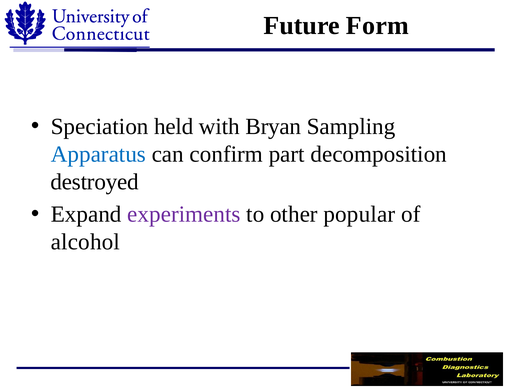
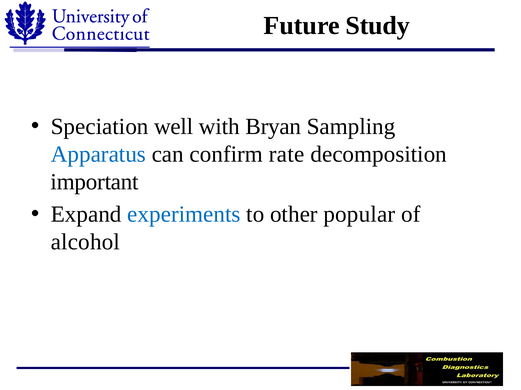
Form: Form -> Study
held: held -> well
part: part -> rate
destroyed: destroyed -> important
experiments colour: purple -> blue
